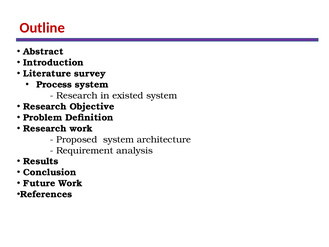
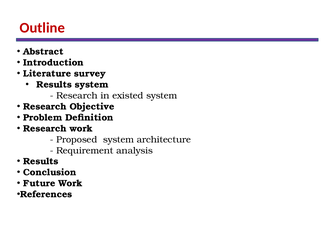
Process at (54, 85): Process -> Results
